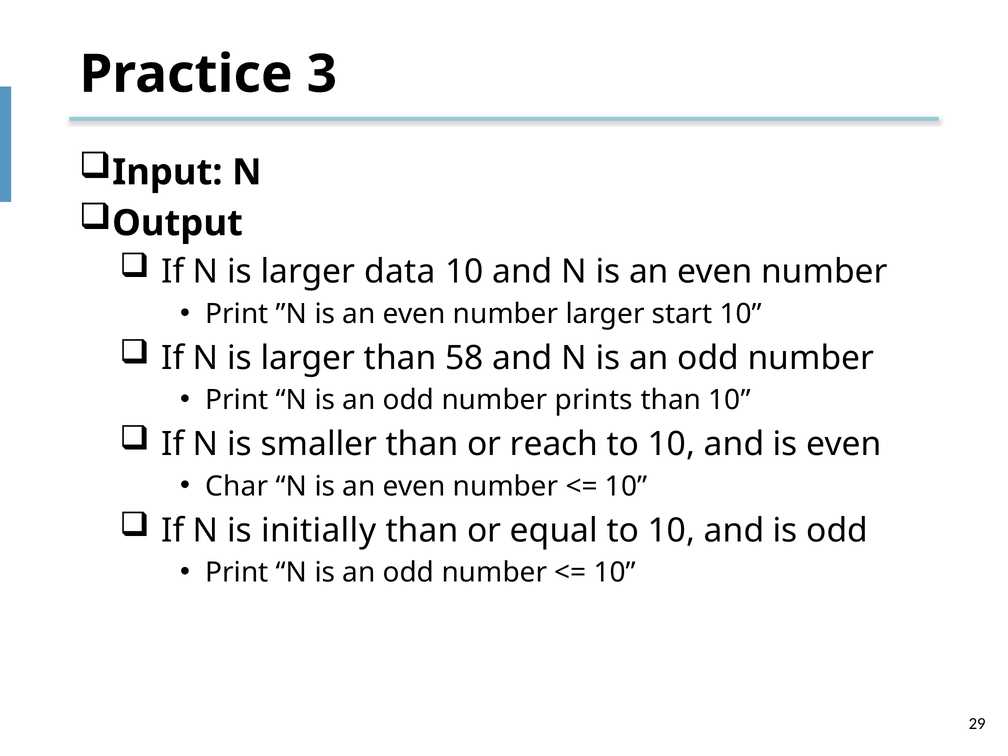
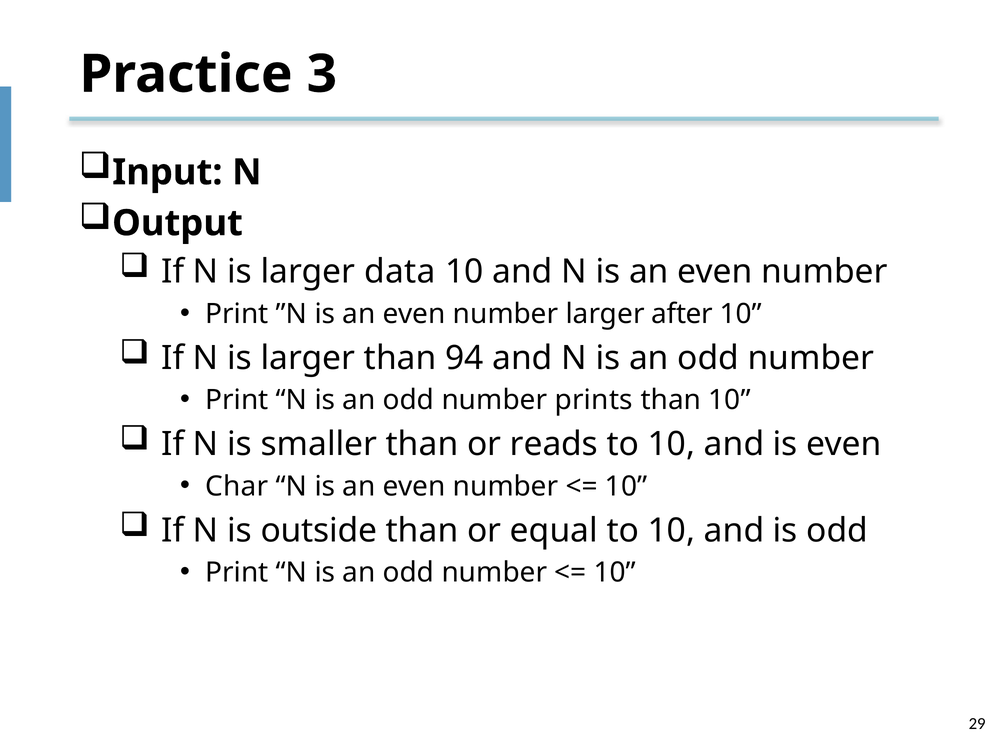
start: start -> after
58: 58 -> 94
reach: reach -> reads
initially: initially -> outside
